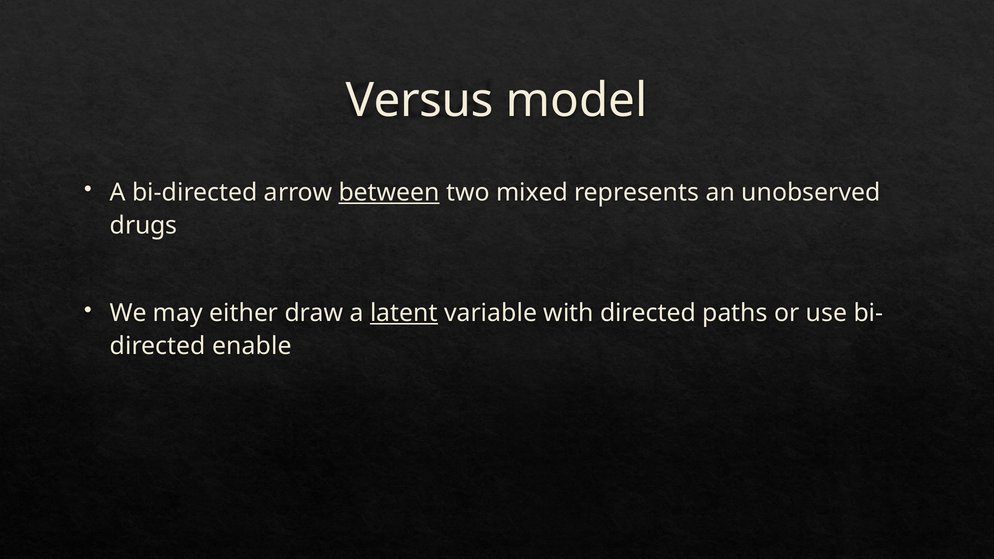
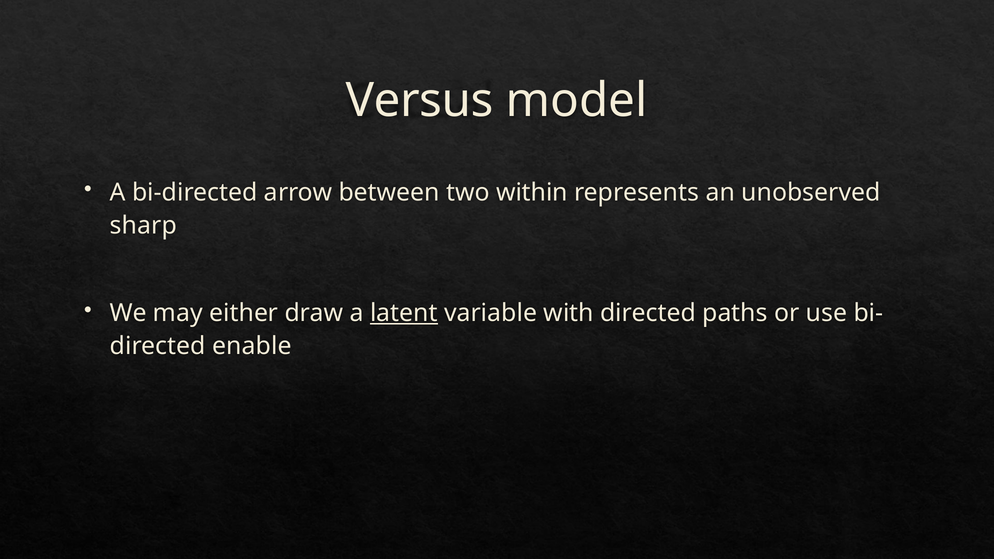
between underline: present -> none
mixed: mixed -> within
drugs: drugs -> sharp
